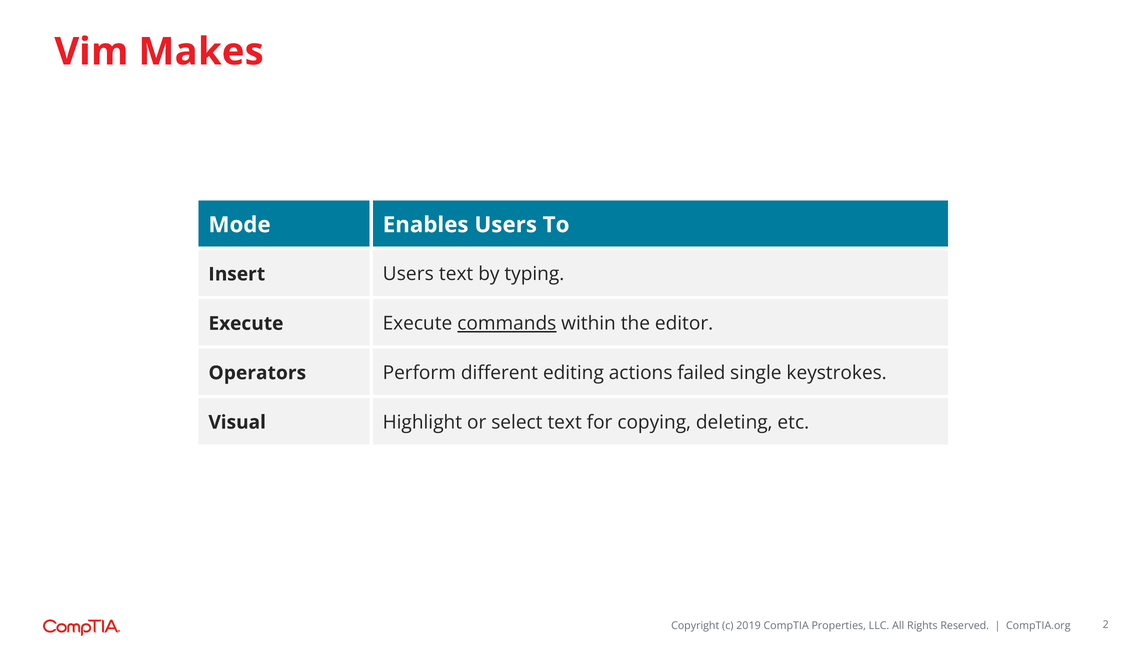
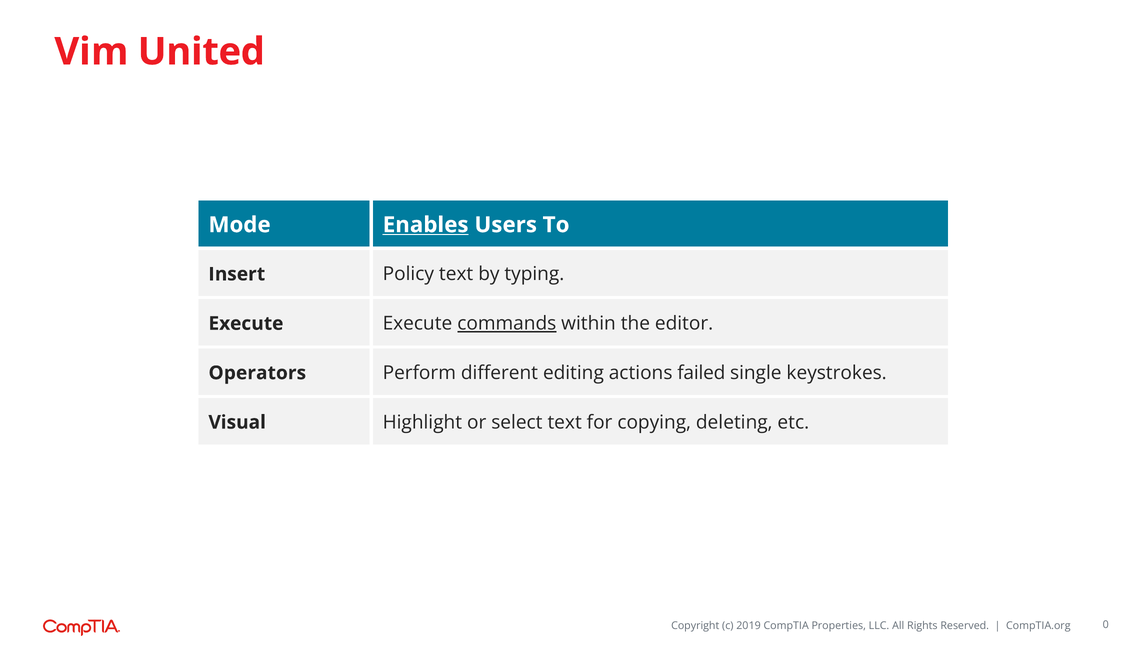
Makes: Makes -> United
Enables underline: none -> present
Insert Users: Users -> Policy
2: 2 -> 0
